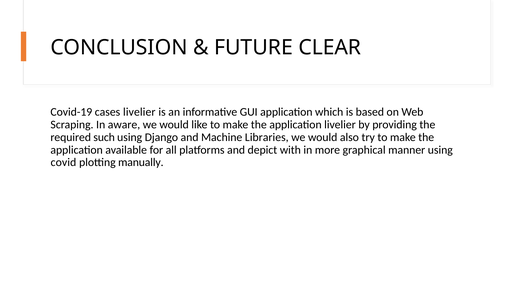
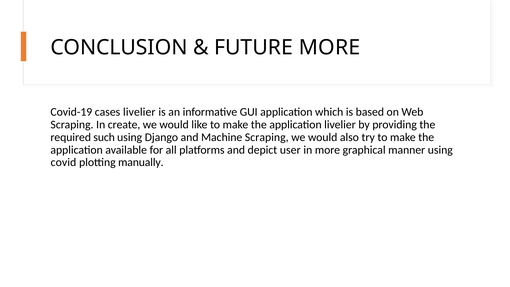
FUTURE CLEAR: CLEAR -> MORE
aware: aware -> create
Machine Libraries: Libraries -> Scraping
with: with -> user
